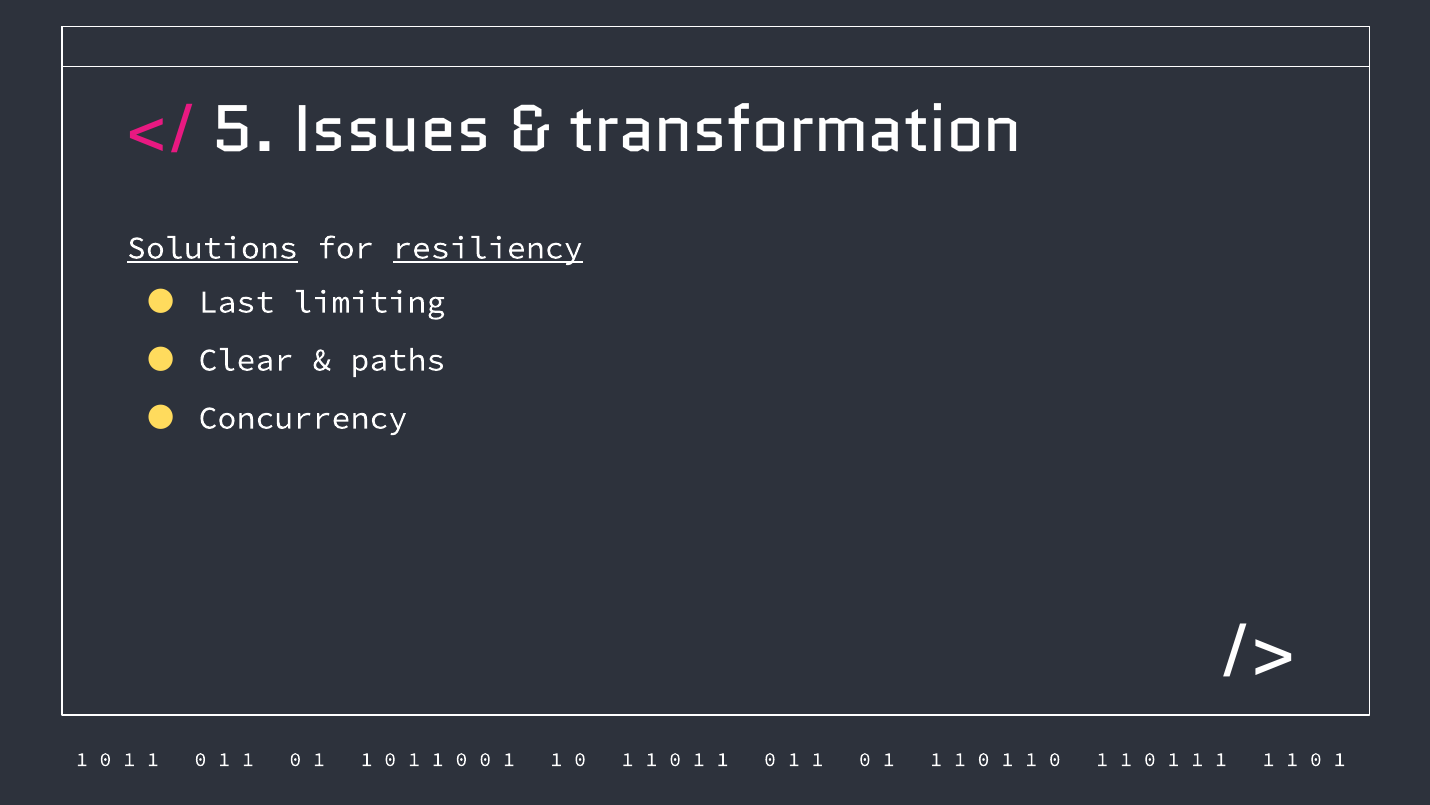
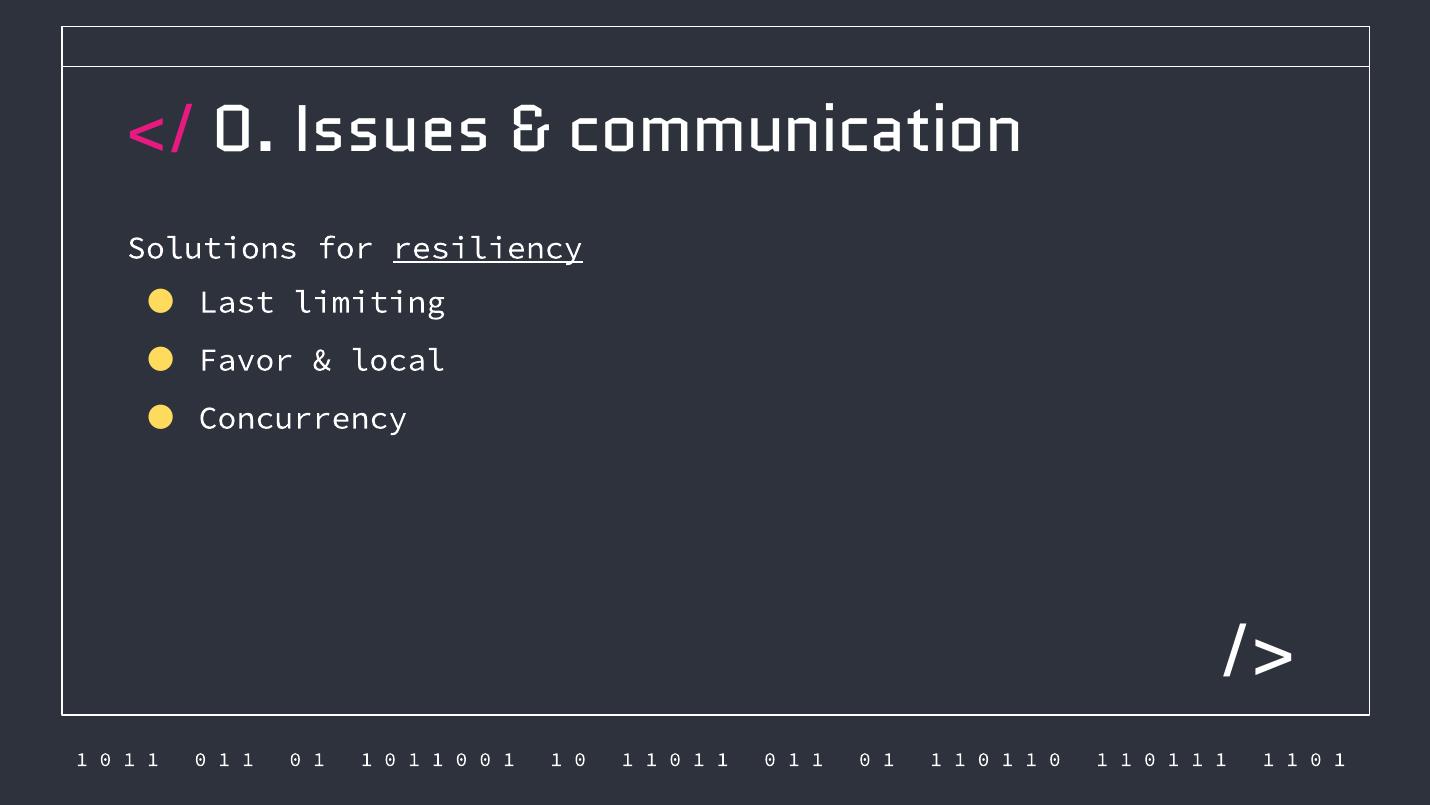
5 at (244, 130): 5 -> 0
transformation: transformation -> communication
Solutions underline: present -> none
Clear: Clear -> Favor
paths: paths -> local
